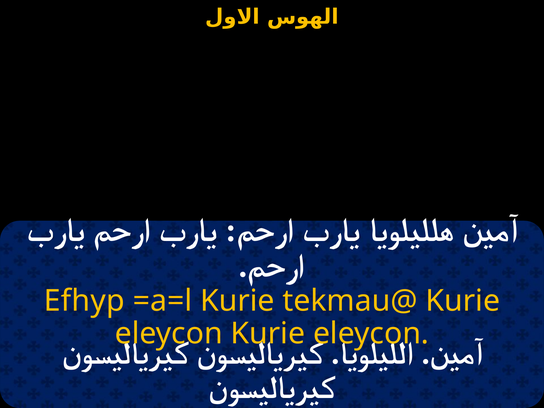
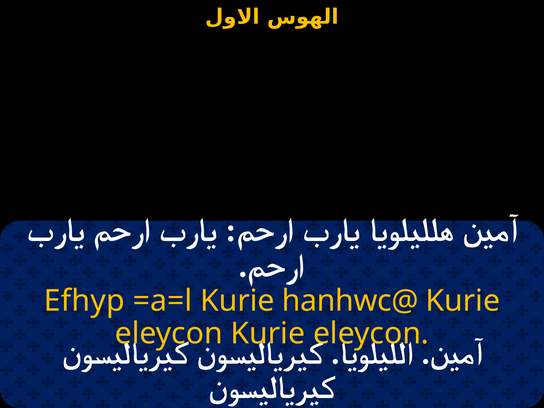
tekmau@: tekmau@ -> hanhwc@
